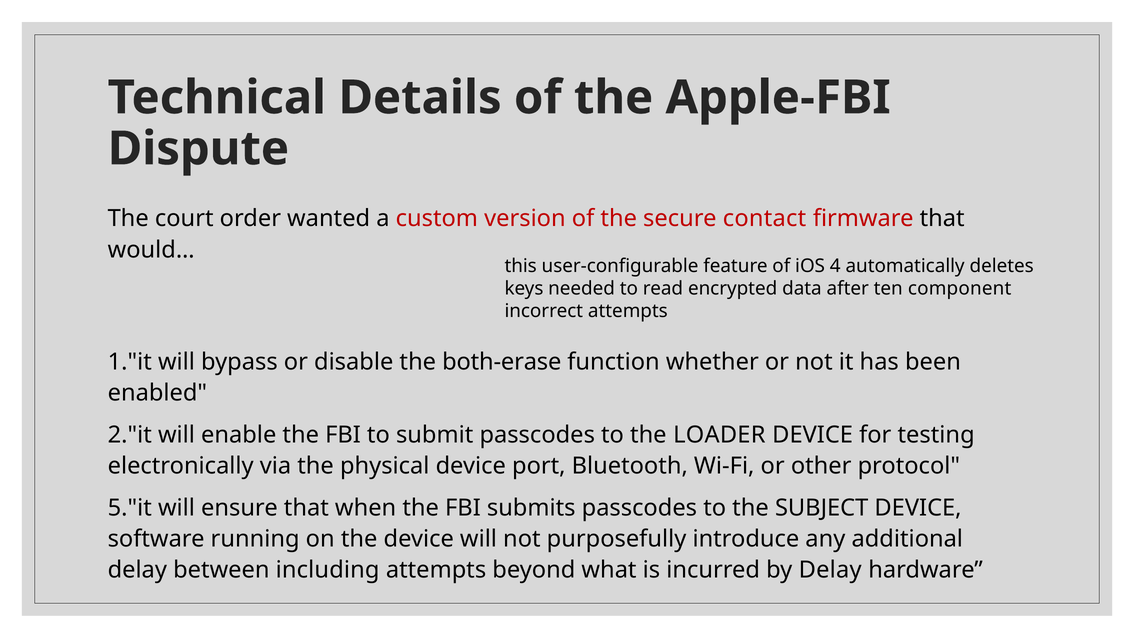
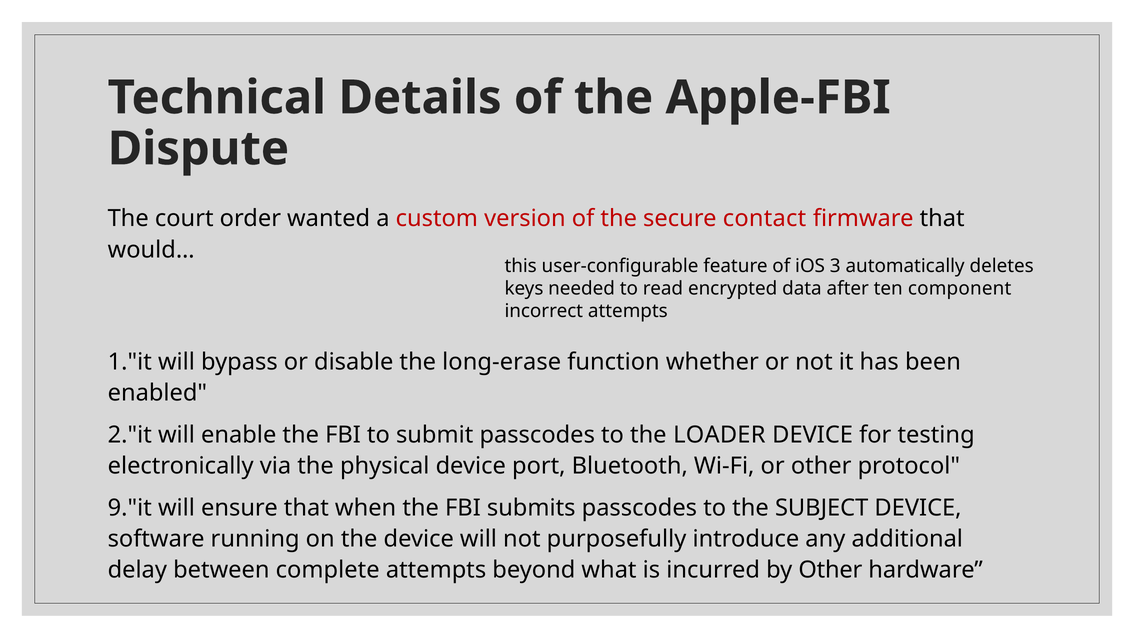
4: 4 -> 3
both-erase: both-erase -> long-erase
5."it: 5."it -> 9."it
including: including -> complete
by Delay: Delay -> Other
